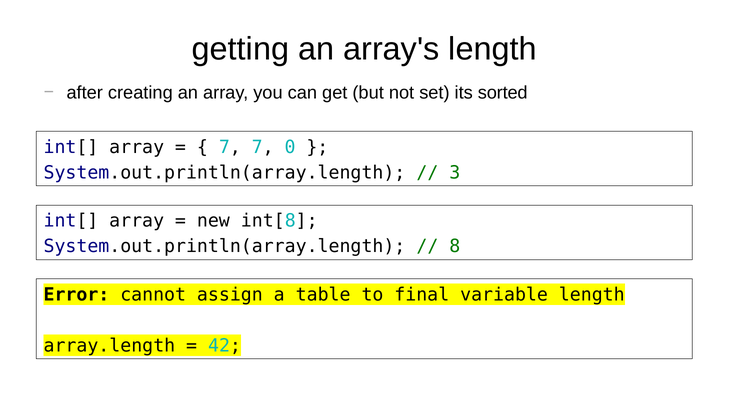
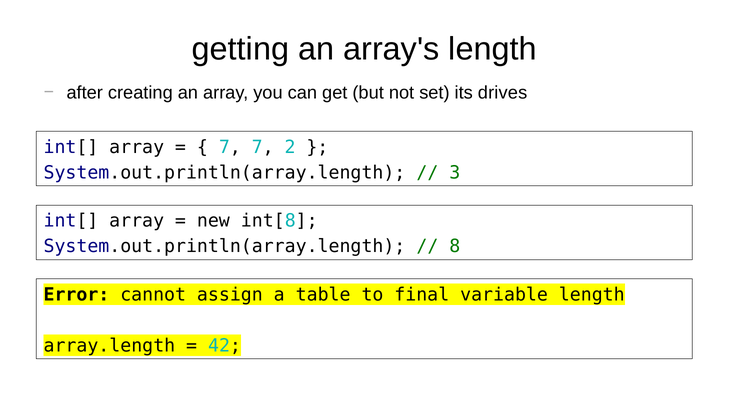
sorted: sorted -> drives
0: 0 -> 2
